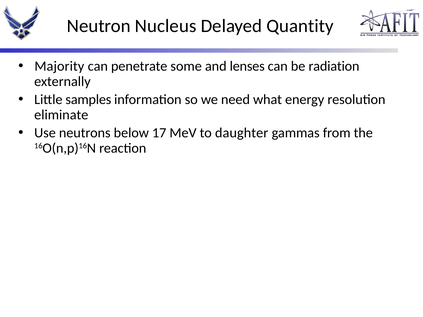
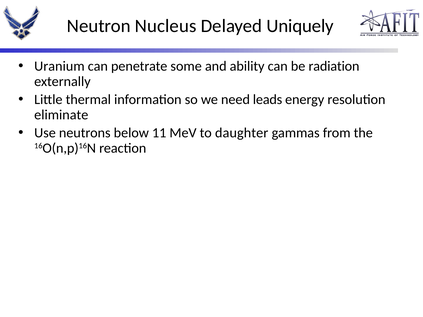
Quantity: Quantity -> Uniquely
Majority: Majority -> Uranium
lenses: lenses -> ability
samples: samples -> thermal
what: what -> leads
17: 17 -> 11
